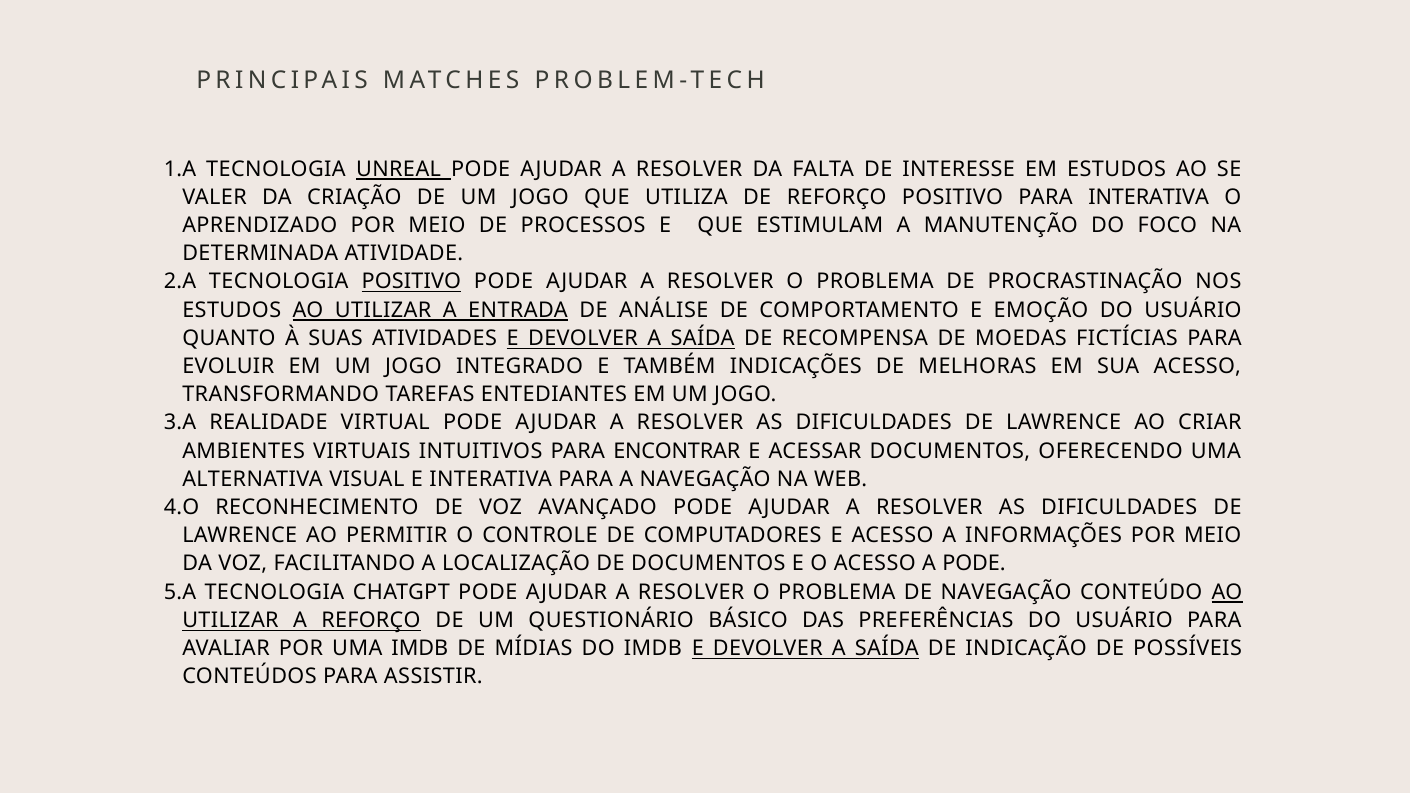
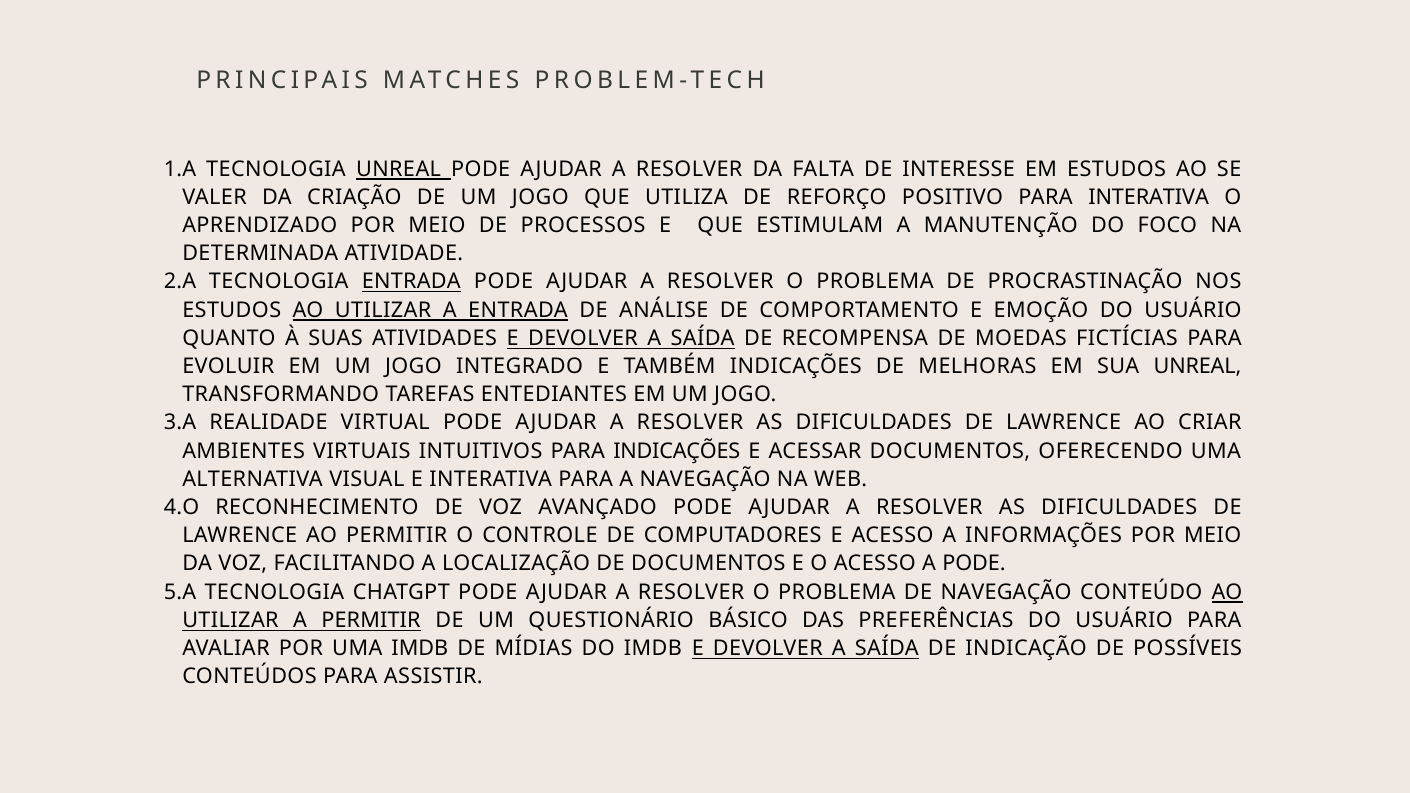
TECNOLOGIA POSITIVO: POSITIVO -> ENTRADA
SUA ACESSO: ACESSO -> UNREAL
PARA ENCONTRAR: ENCONTRAR -> INDICAÇÕES
A REFORÇO: REFORÇO -> PERMITIR
